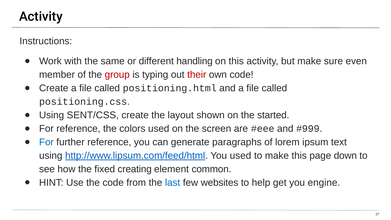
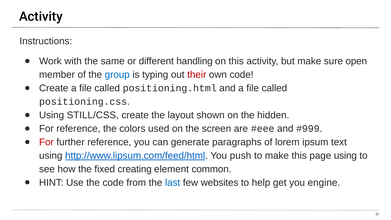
even: even -> open
group colour: red -> blue
SENT/CSS: SENT/CSS -> STILL/CSS
started: started -> hidden
For at (46, 142) colour: blue -> red
You used: used -> push
page down: down -> using
